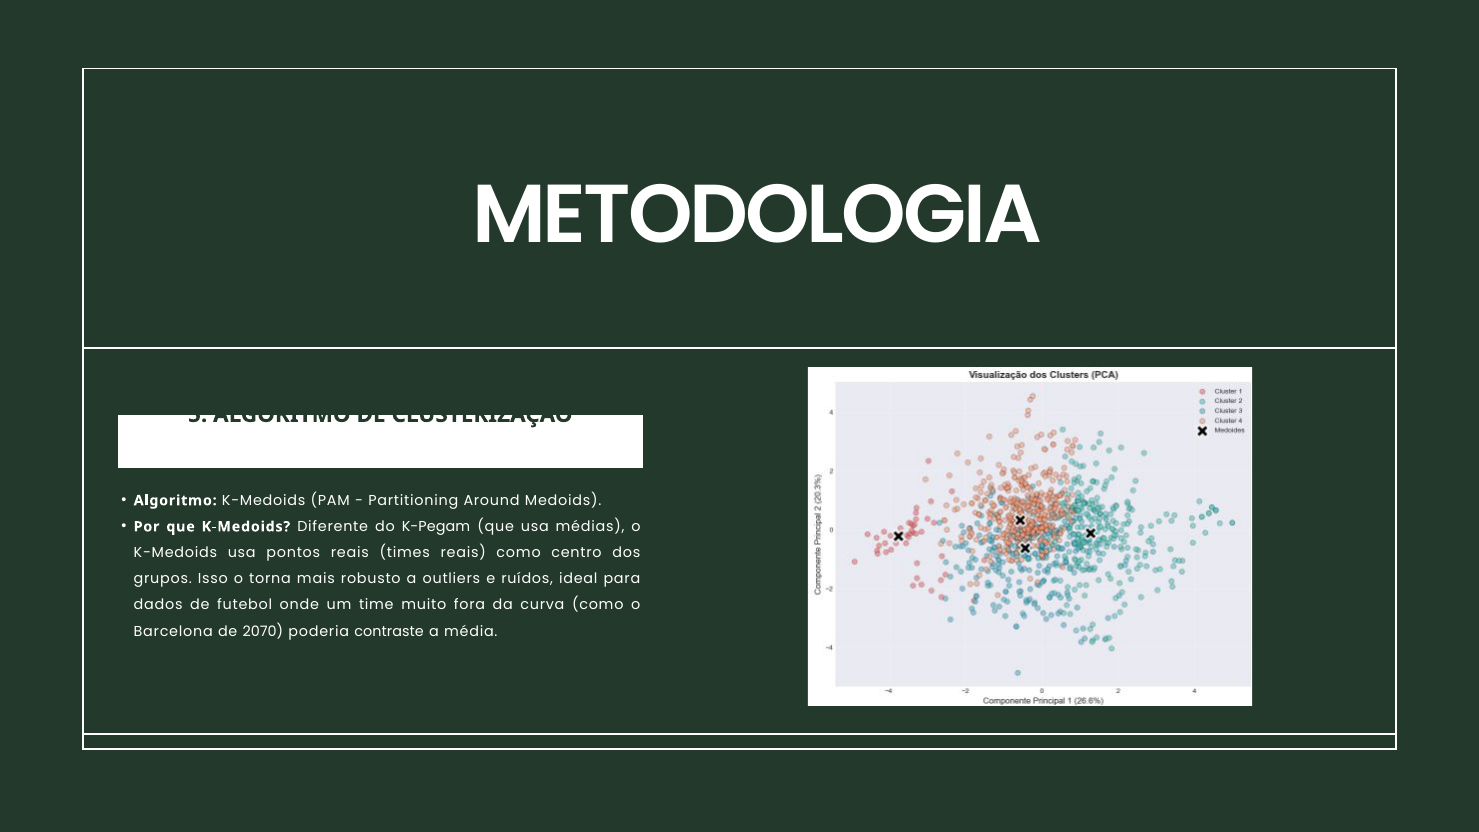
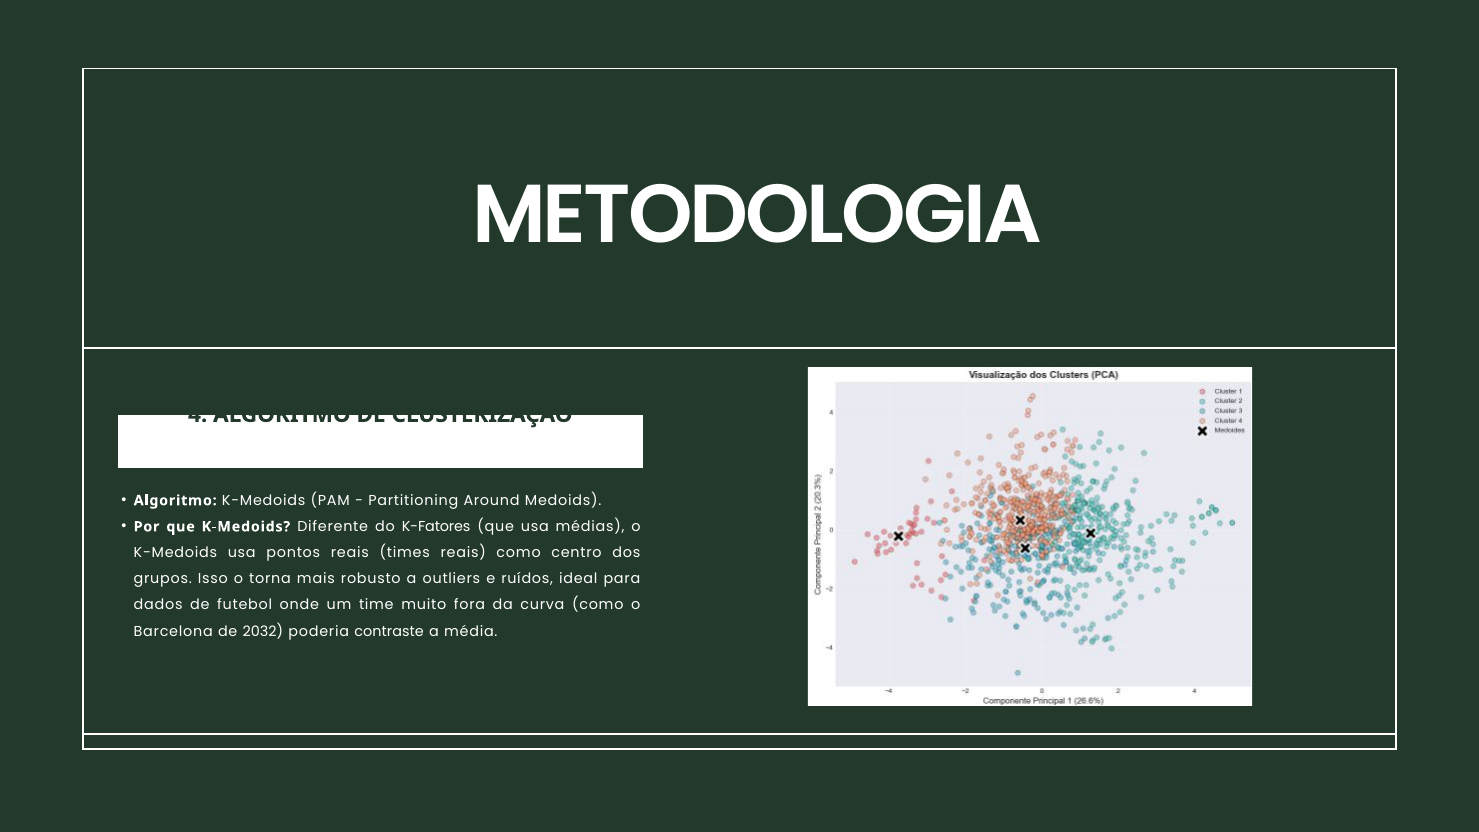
5: 5 -> 4
K-Pegam: K-Pegam -> K-Fatores
2070: 2070 -> 2032
